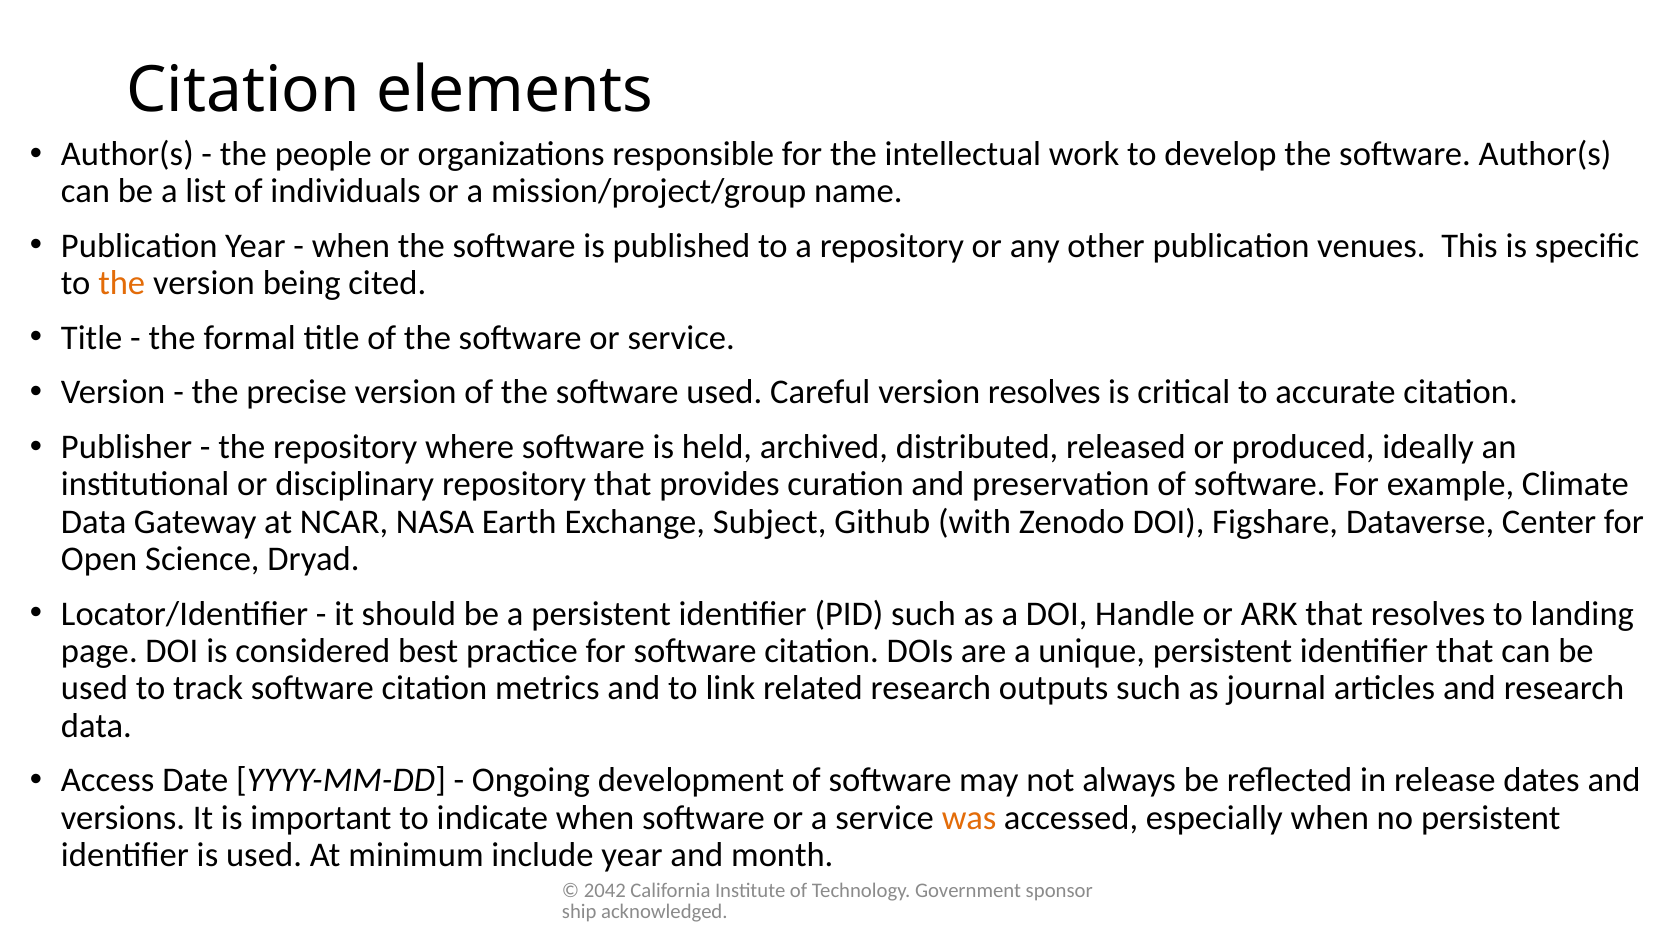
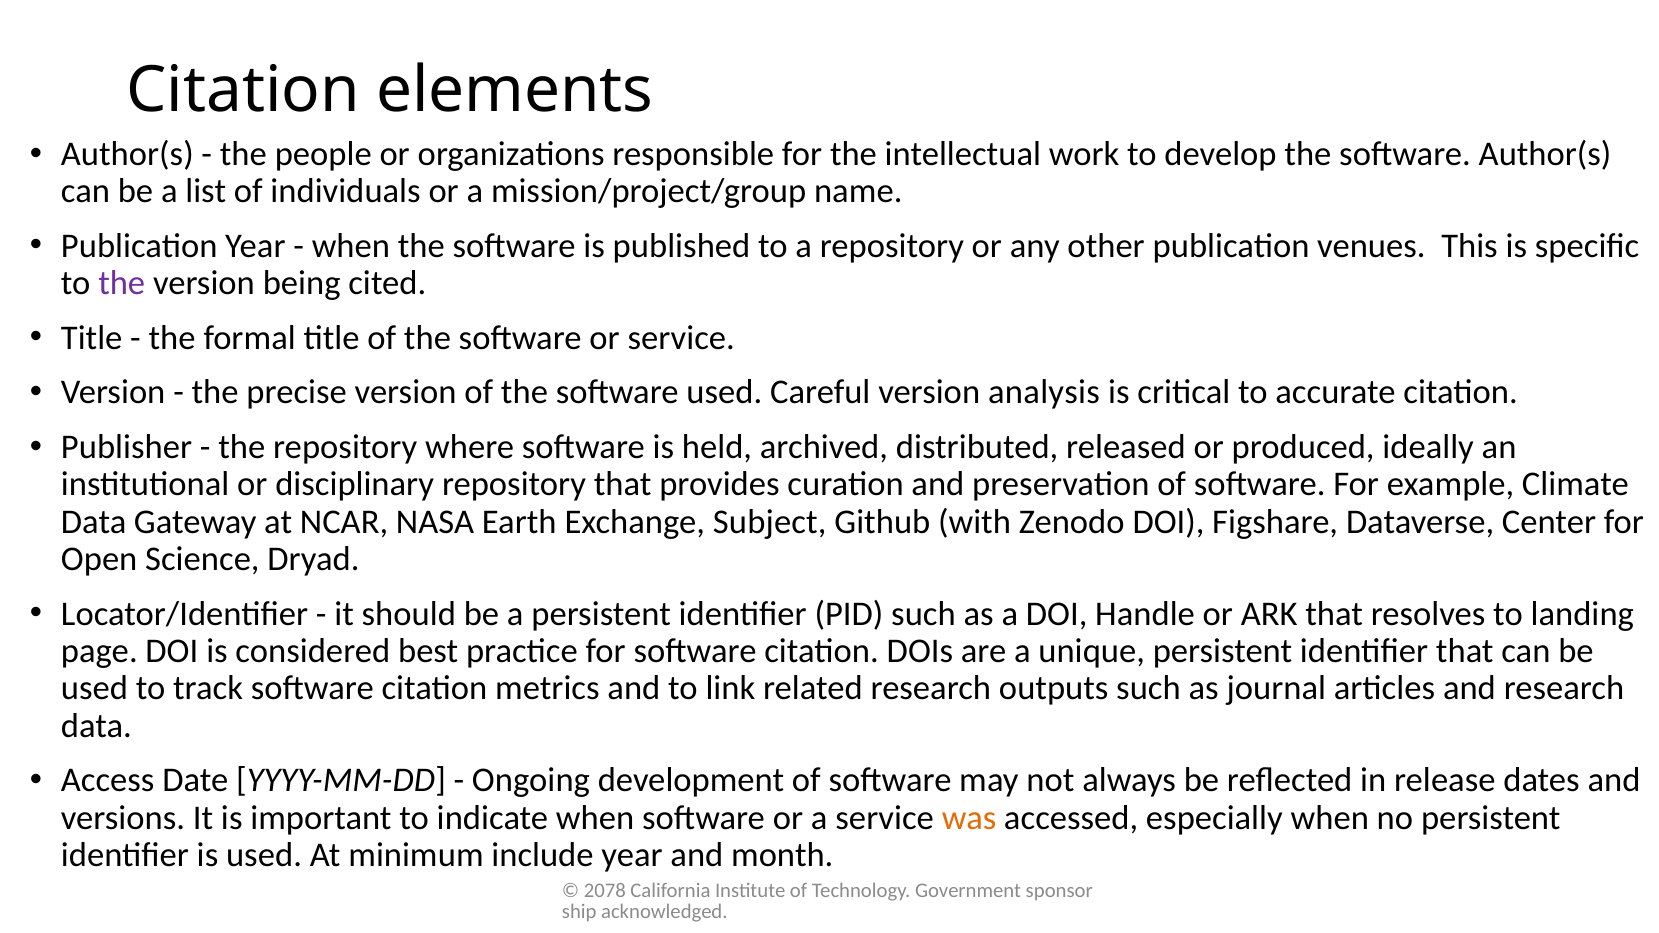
the at (122, 283) colour: orange -> purple
version resolves: resolves -> analysis
2042: 2042 -> 2078
